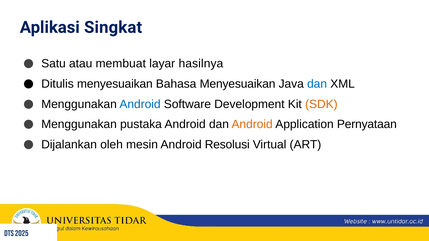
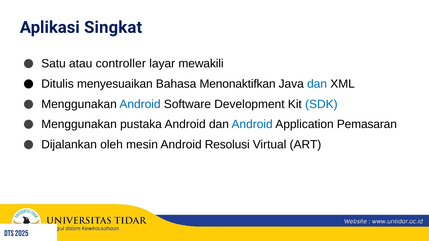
membuat: membuat -> controller
hasilnya: hasilnya -> mewakili
Bahasa Menyesuaikan: Menyesuaikan -> Menonaktifkan
SDK colour: orange -> blue
Android at (252, 125) colour: orange -> blue
Pernyataan: Pernyataan -> Pemasaran
